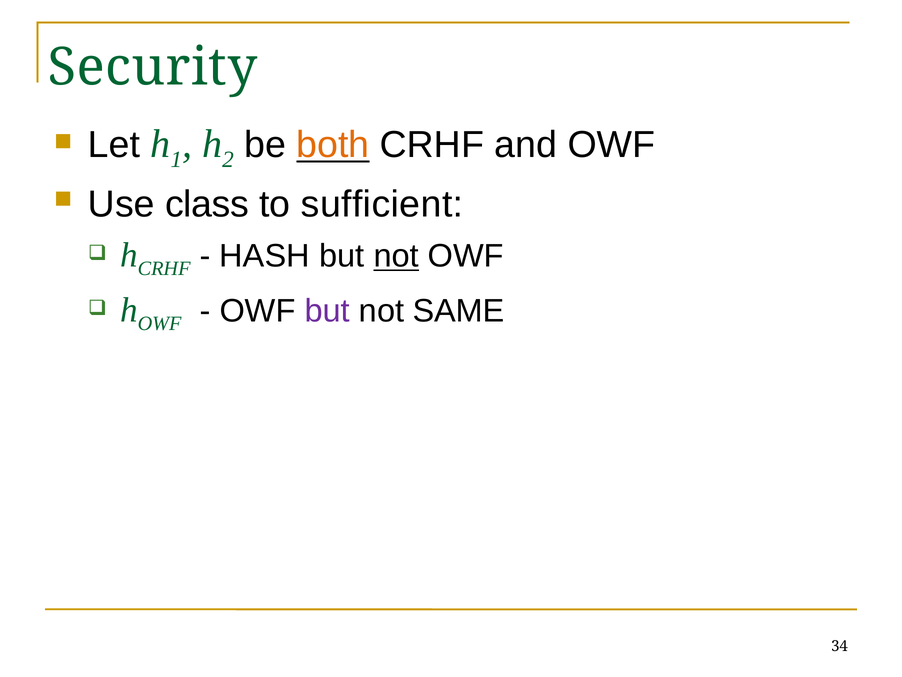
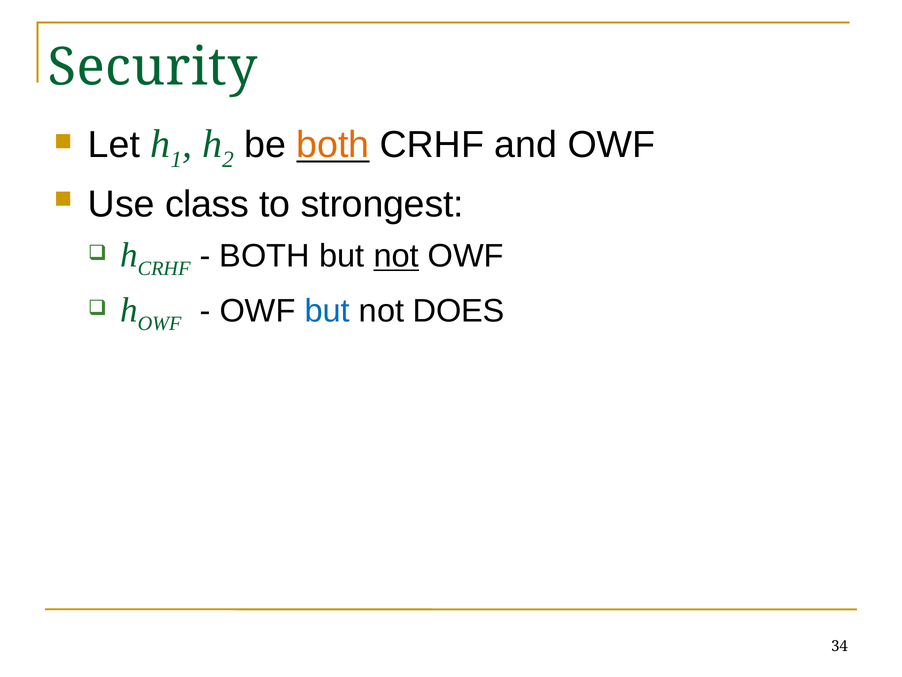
sufficient: sufficient -> strongest
HASH at (265, 256): HASH -> BOTH
but at (327, 311) colour: purple -> blue
SAME: SAME -> DOES
